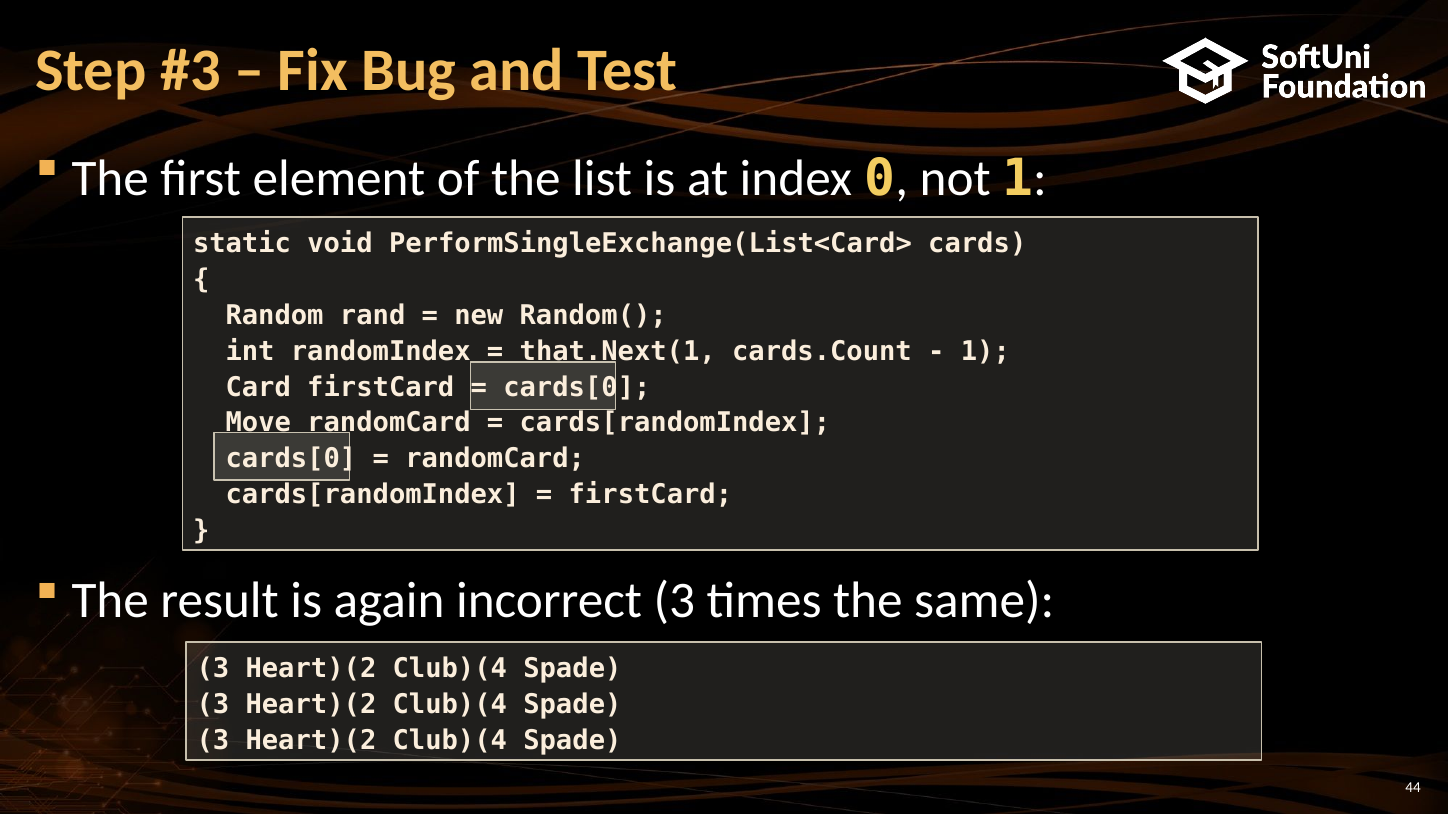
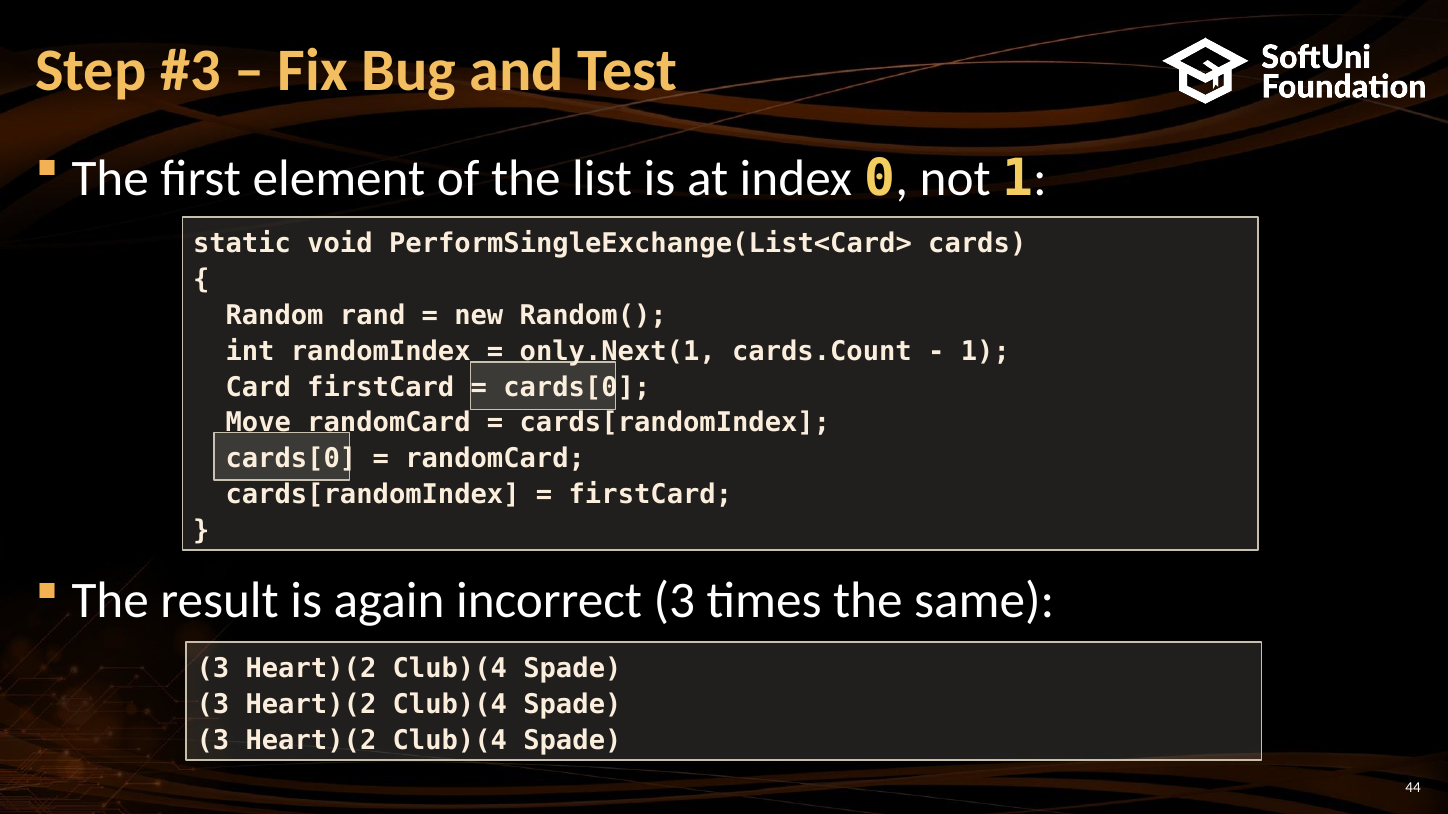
that.Next(1: that.Next(1 -> only.Next(1
